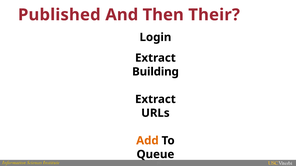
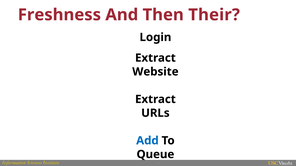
Published: Published -> Freshness
Building: Building -> Website
Add colour: orange -> blue
